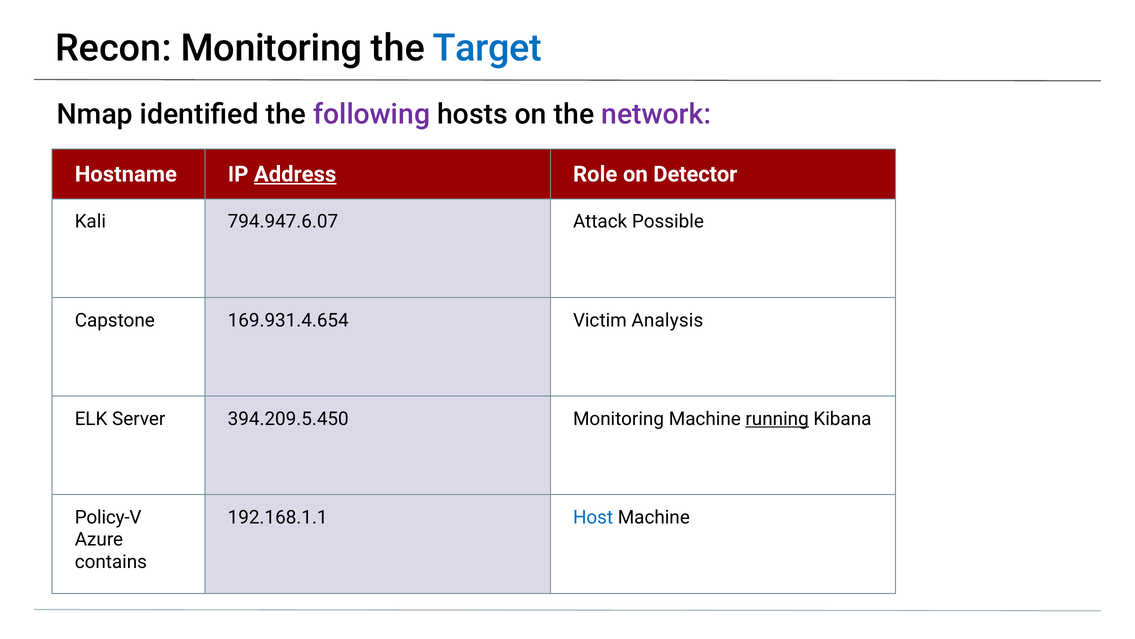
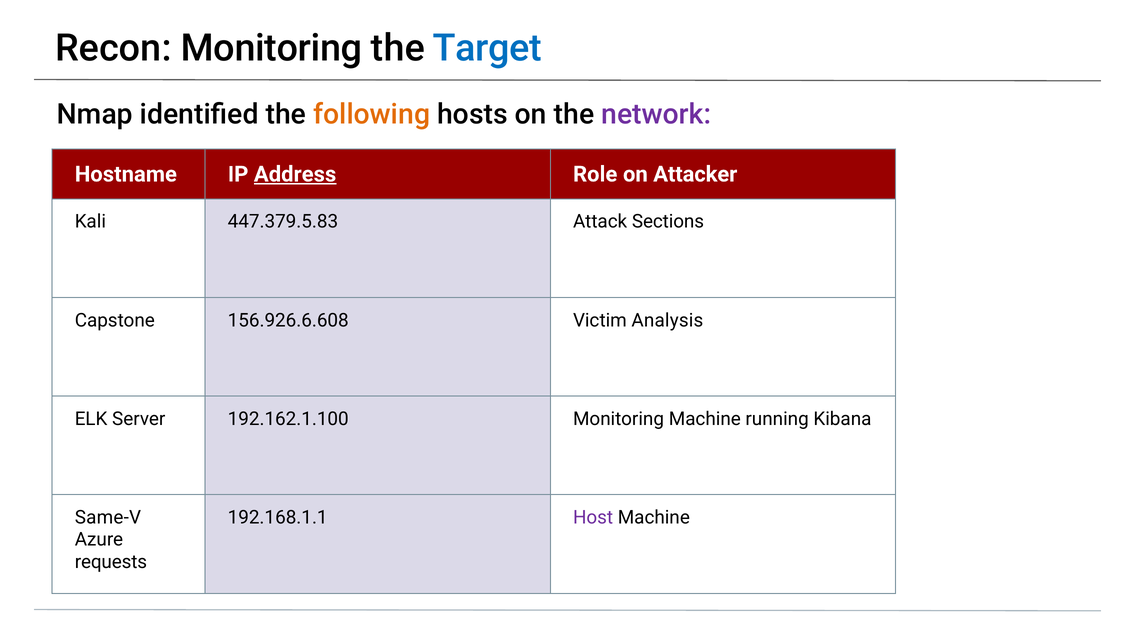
following colour: purple -> orange
Detector: Detector -> Attacker
794.947.6.07: 794.947.6.07 -> 447.379.5.83
Possible: Possible -> Sections
169.931.4.654: 169.931.4.654 -> 156.926.6.608
394.209.5.450: 394.209.5.450 -> 192.162.1.100
running underline: present -> none
Policy-V: Policy-V -> Same-V
Host colour: blue -> purple
contains: contains -> requests
